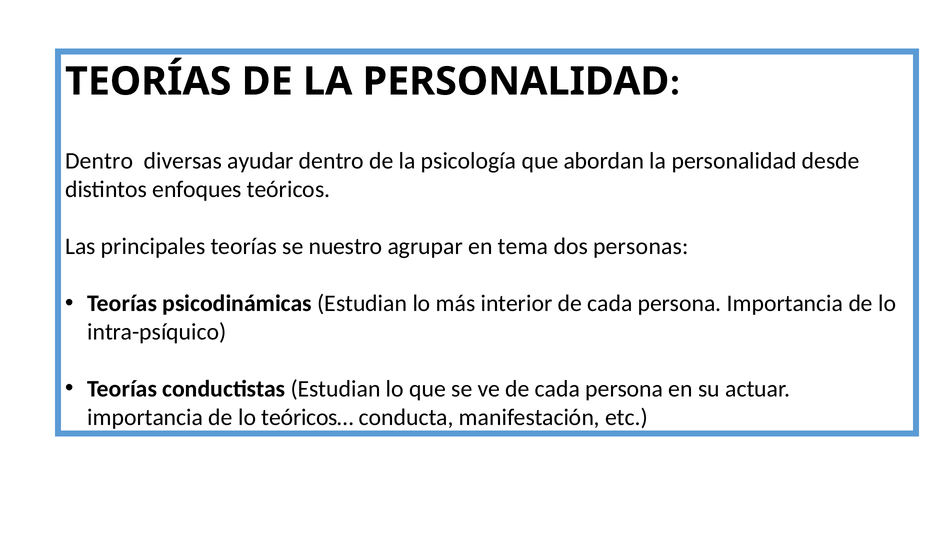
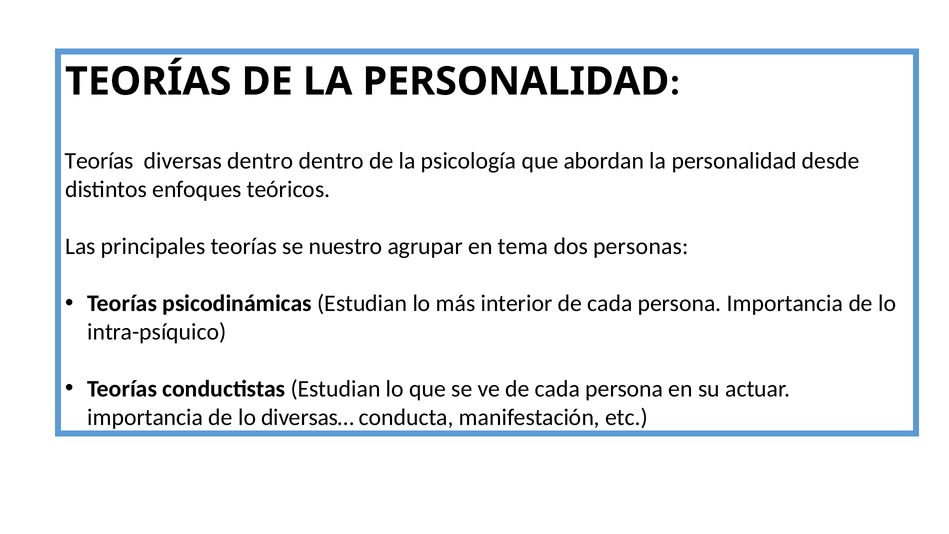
Dentro at (99, 161): Dentro -> Teorías
diversas ayudar: ayudar -> dentro
teóricos…: teóricos… -> diversas…
